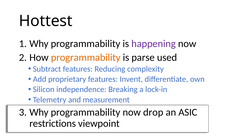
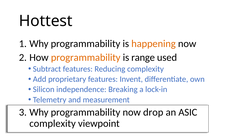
happening colour: purple -> orange
parse: parse -> range
restrictions at (53, 123): restrictions -> complexity
